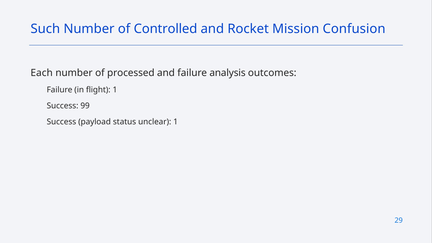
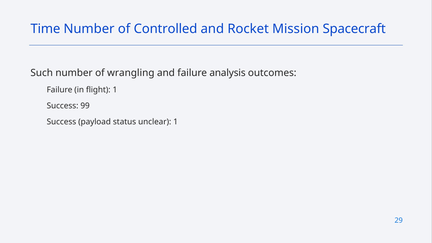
Such: Such -> Time
Confusion: Confusion -> Spacecraft
Each: Each -> Such
processed: processed -> wrangling
